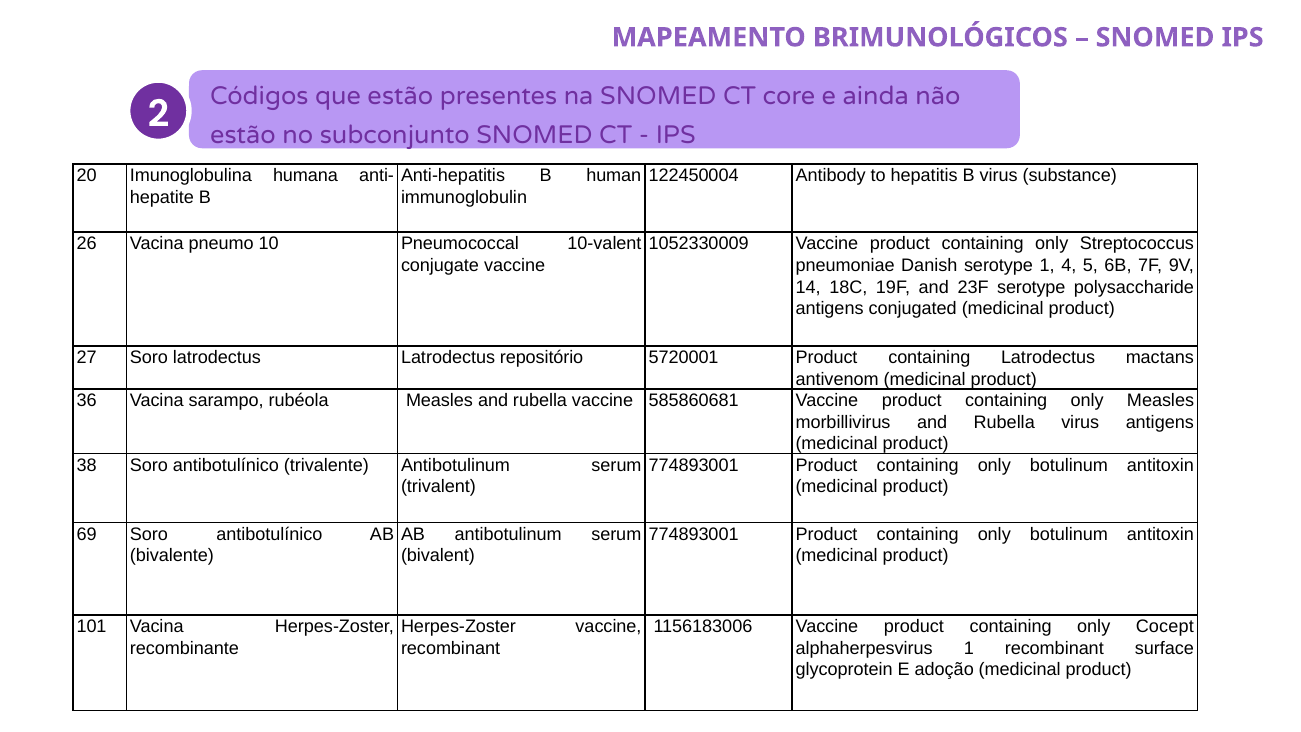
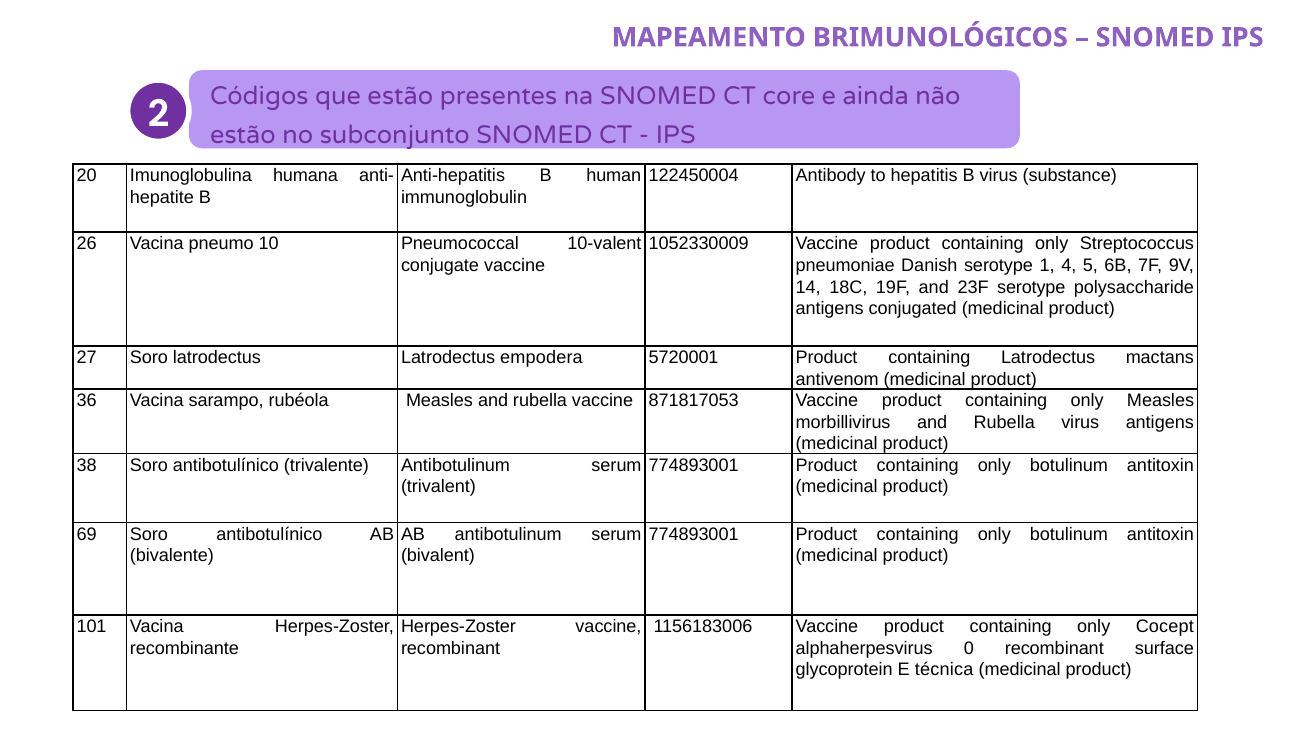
repositório: repositório -> empodera
585860681: 585860681 -> 871817053
alphaherpesvirus 1: 1 -> 0
adoção: adoção -> técnica
